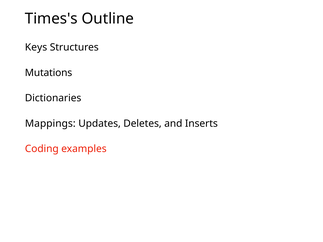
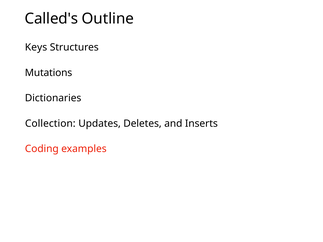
Times's: Times's -> Called's
Mappings: Mappings -> Collection
